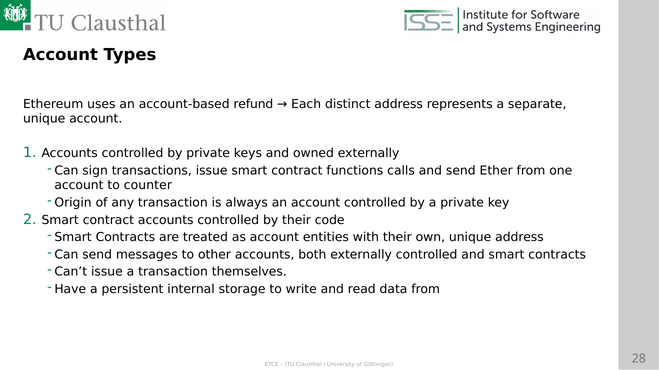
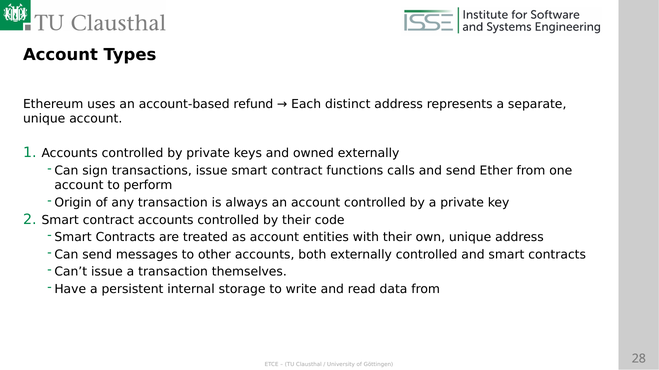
counter: counter -> perform
